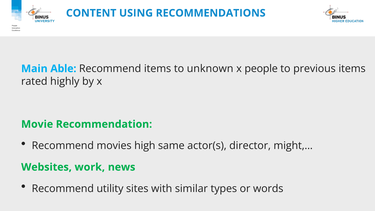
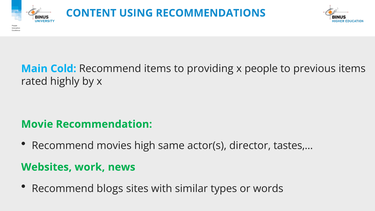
Able: Able -> Cold
unknown: unknown -> providing
might,…: might,… -> tastes,…
utility: utility -> blogs
